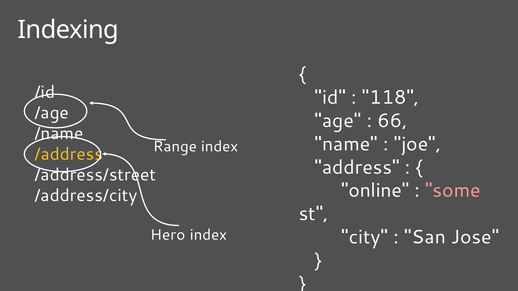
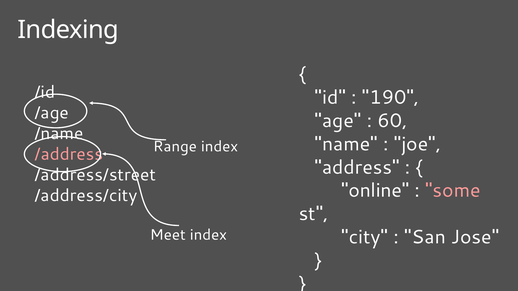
118: 118 -> 190
66: 66 -> 60
/address colour: yellow -> pink
Hero: Hero -> Meet
